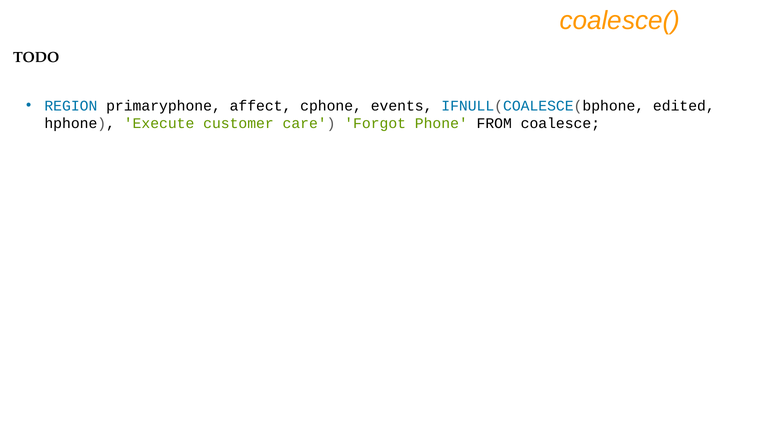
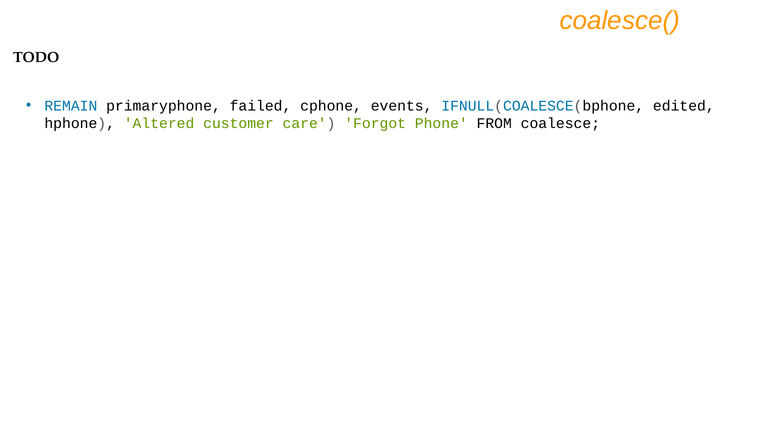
REGION: REGION -> REMAIN
affect: affect -> failed
Execute: Execute -> Altered
